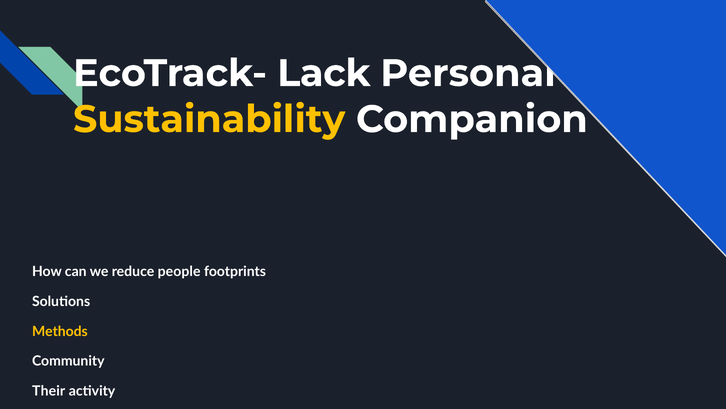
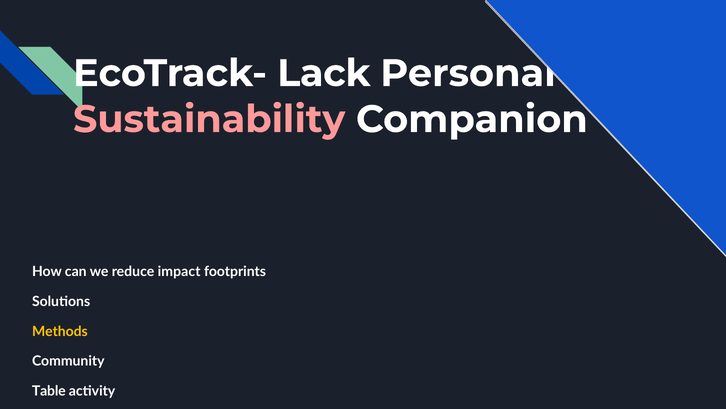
Sustainability colour: yellow -> pink
people: people -> impact
Their: Their -> Table
